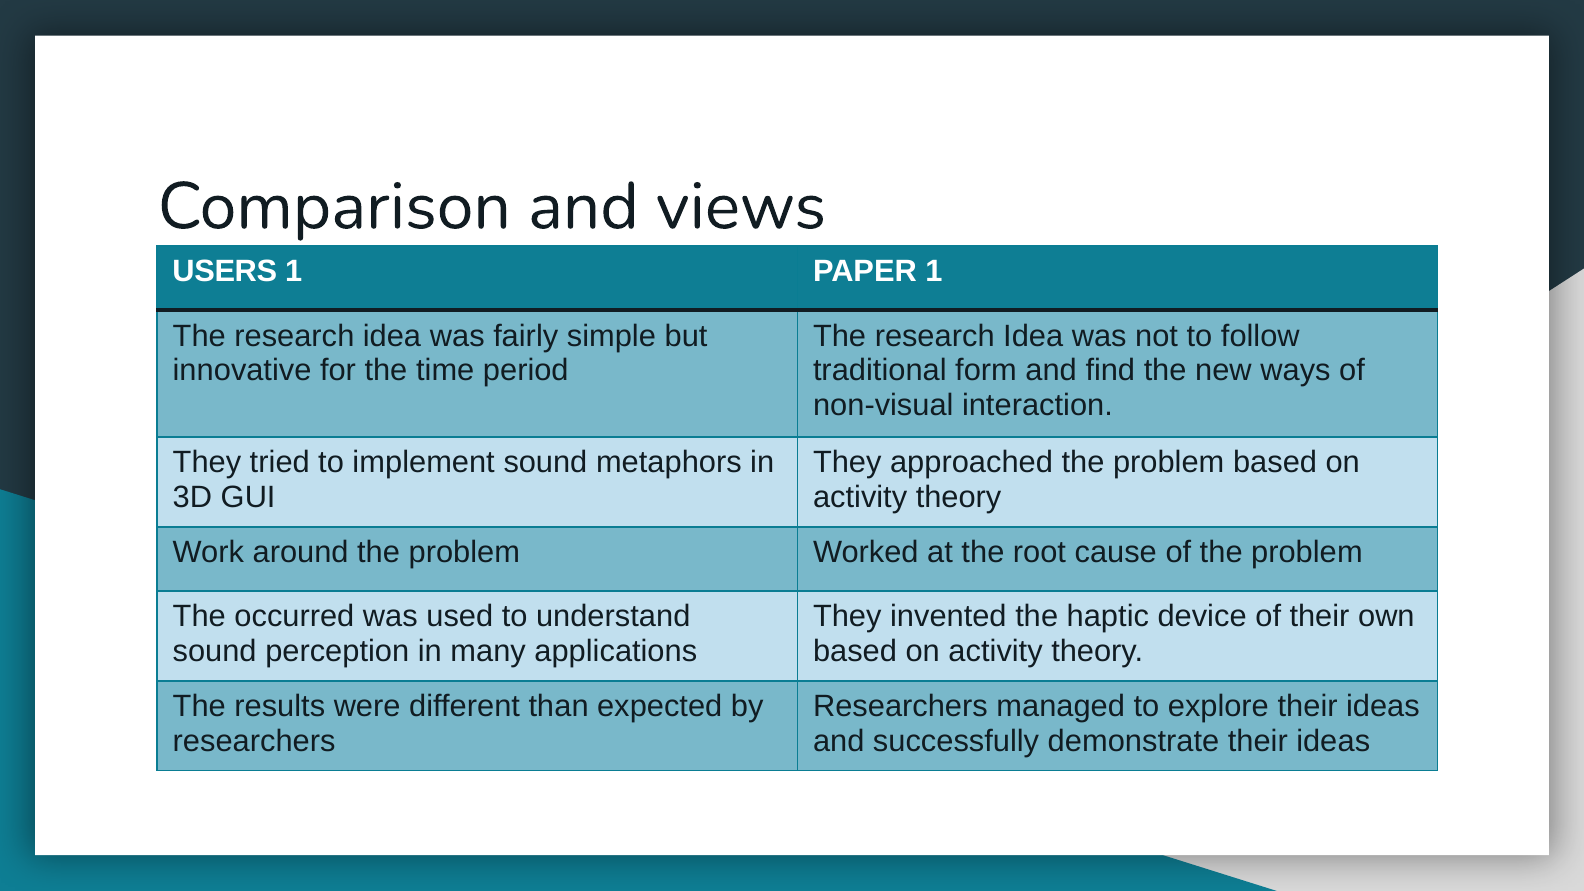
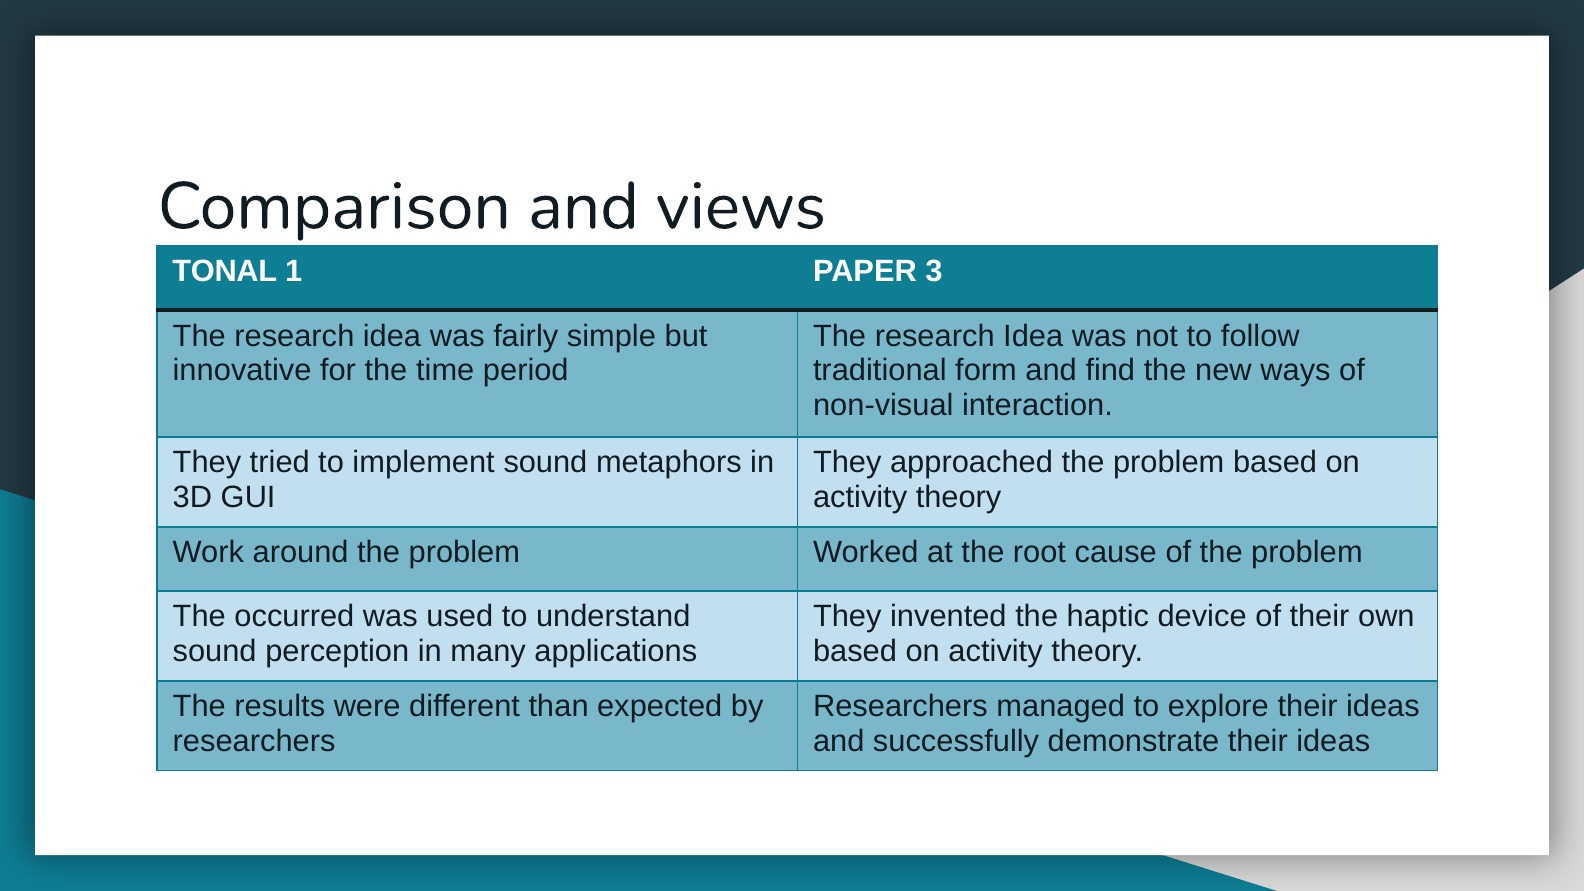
USERS: USERS -> TONAL
PAPER 1: 1 -> 3
